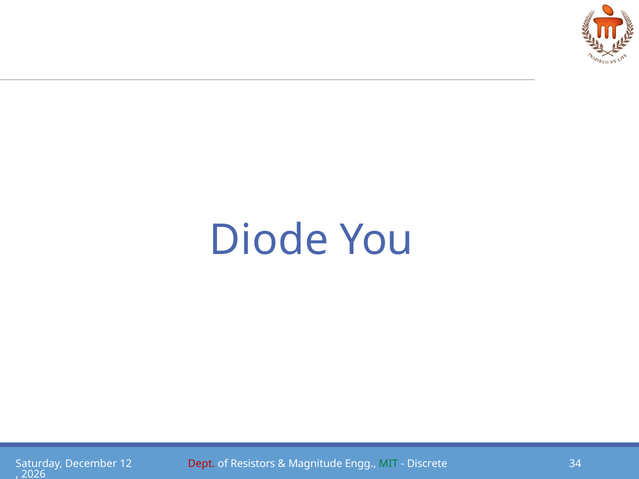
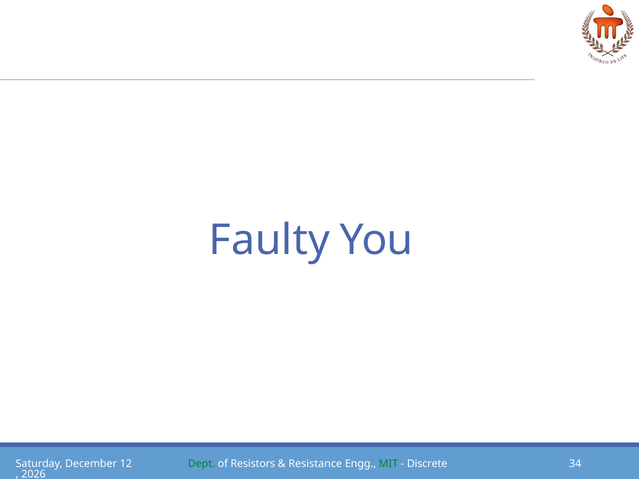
Diode: Diode -> Faulty
Dept colour: red -> green
Magnitude: Magnitude -> Resistance
